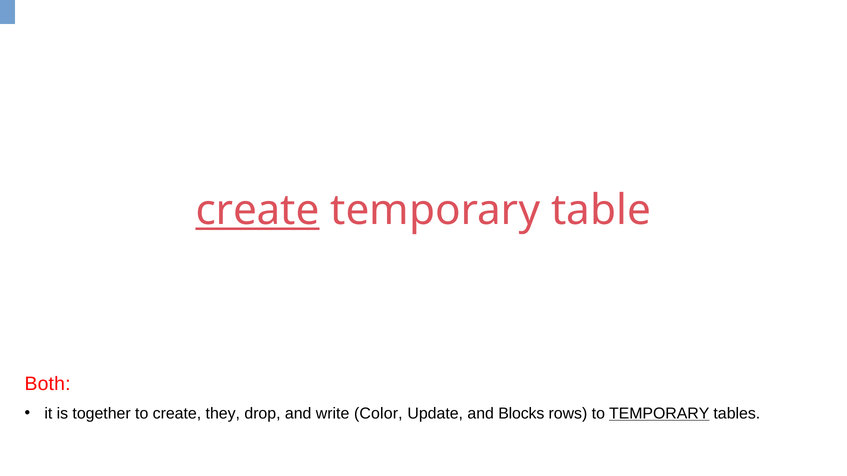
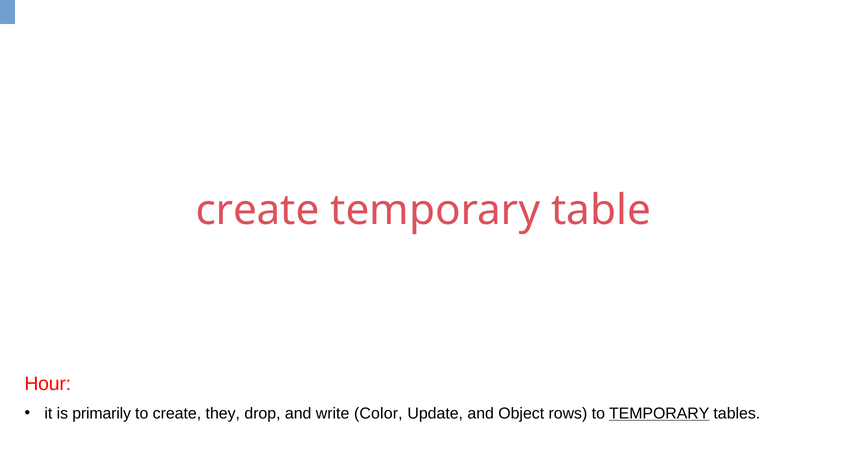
create at (258, 211) underline: present -> none
Both: Both -> Hour
together: together -> primarily
Blocks: Blocks -> Object
